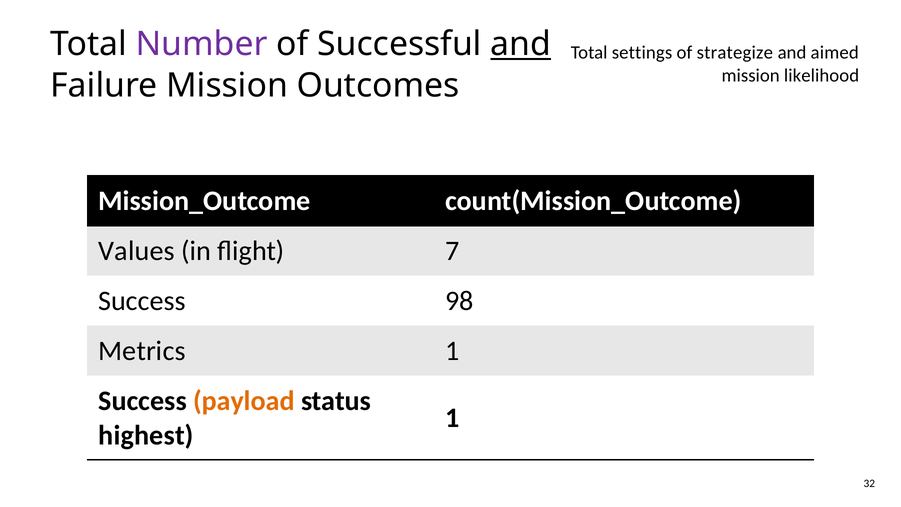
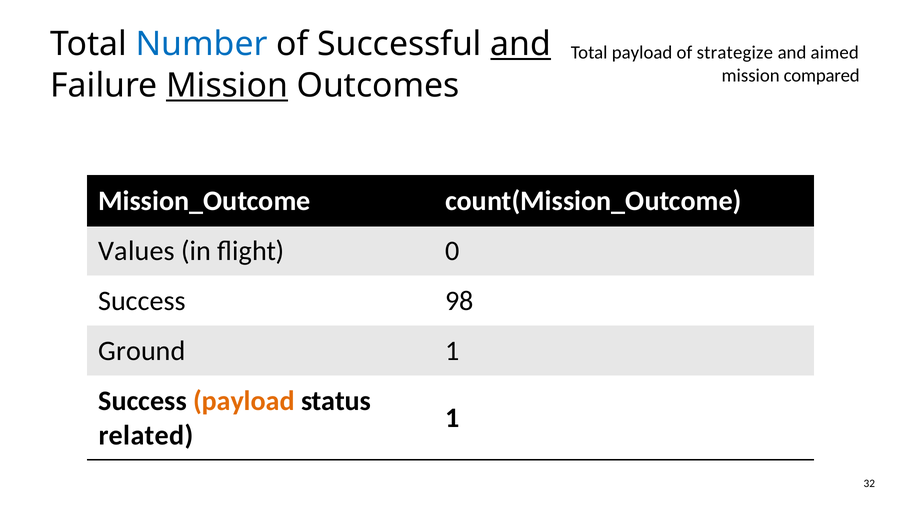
Number colour: purple -> blue
Total settings: settings -> payload
likelihood: likelihood -> compared
Mission at (227, 86) underline: none -> present
7: 7 -> 0
Metrics: Metrics -> Ground
highest: highest -> related
